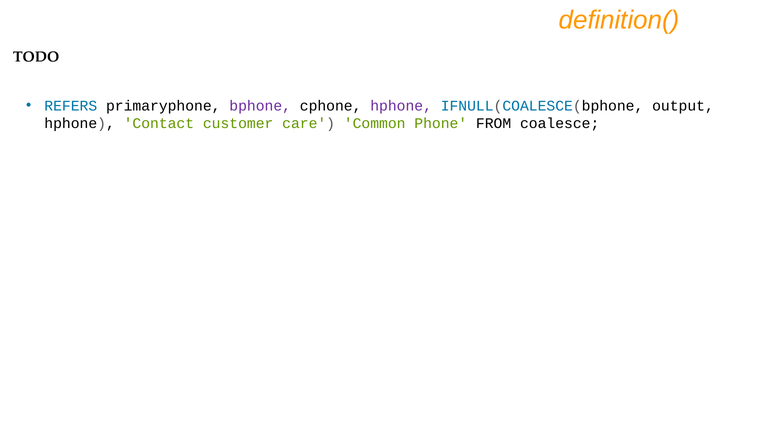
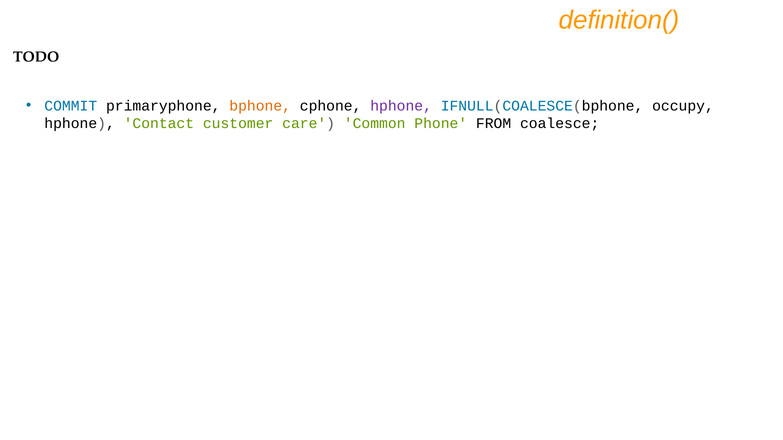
REFERS: REFERS -> COMMIT
bphone colour: purple -> orange
output: output -> occupy
